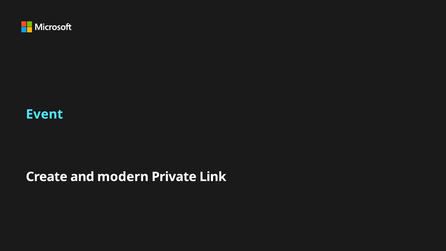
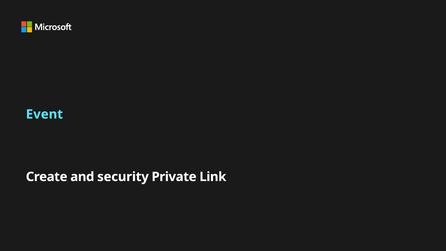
modern: modern -> security
